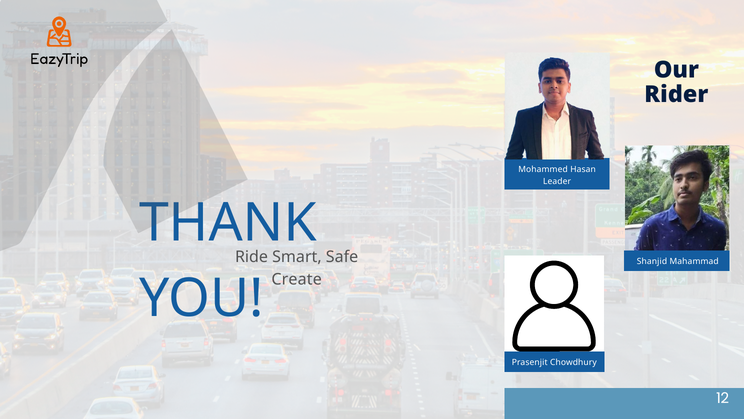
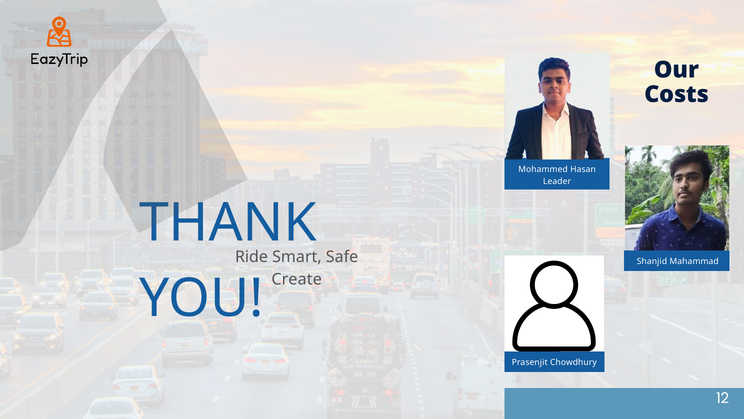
Rider: Rider -> Costs
